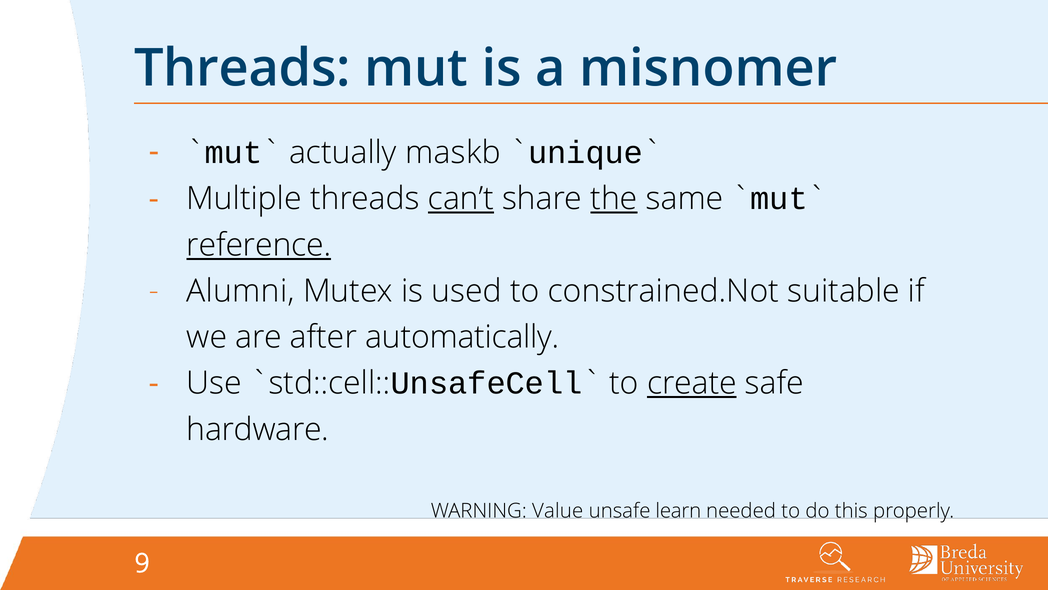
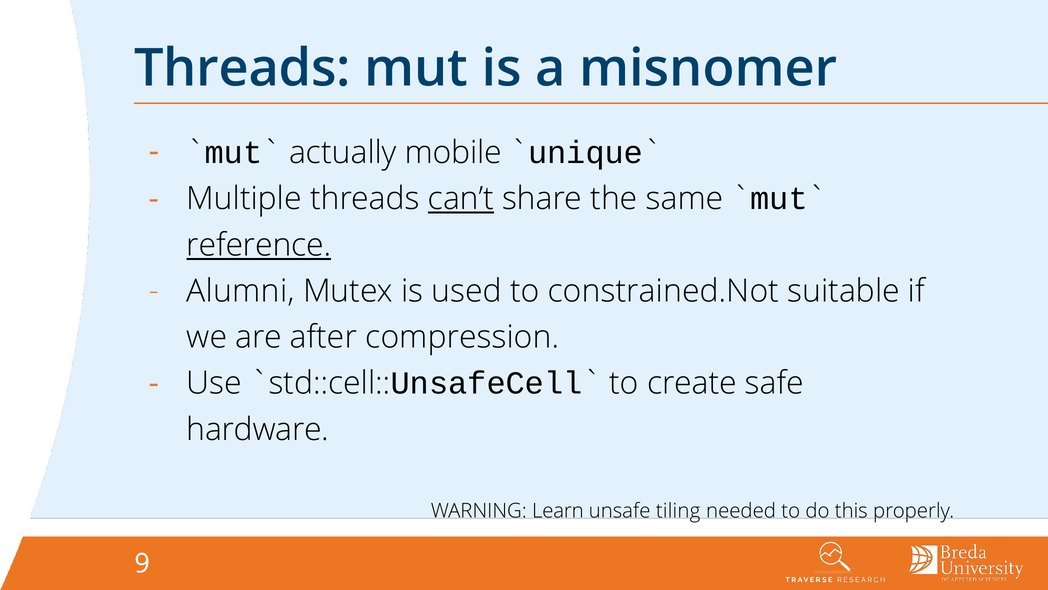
maskb: maskb -> mobile
the underline: present -> none
automatically: automatically -> compression
create underline: present -> none
Value: Value -> Learn
learn: learn -> tiling
